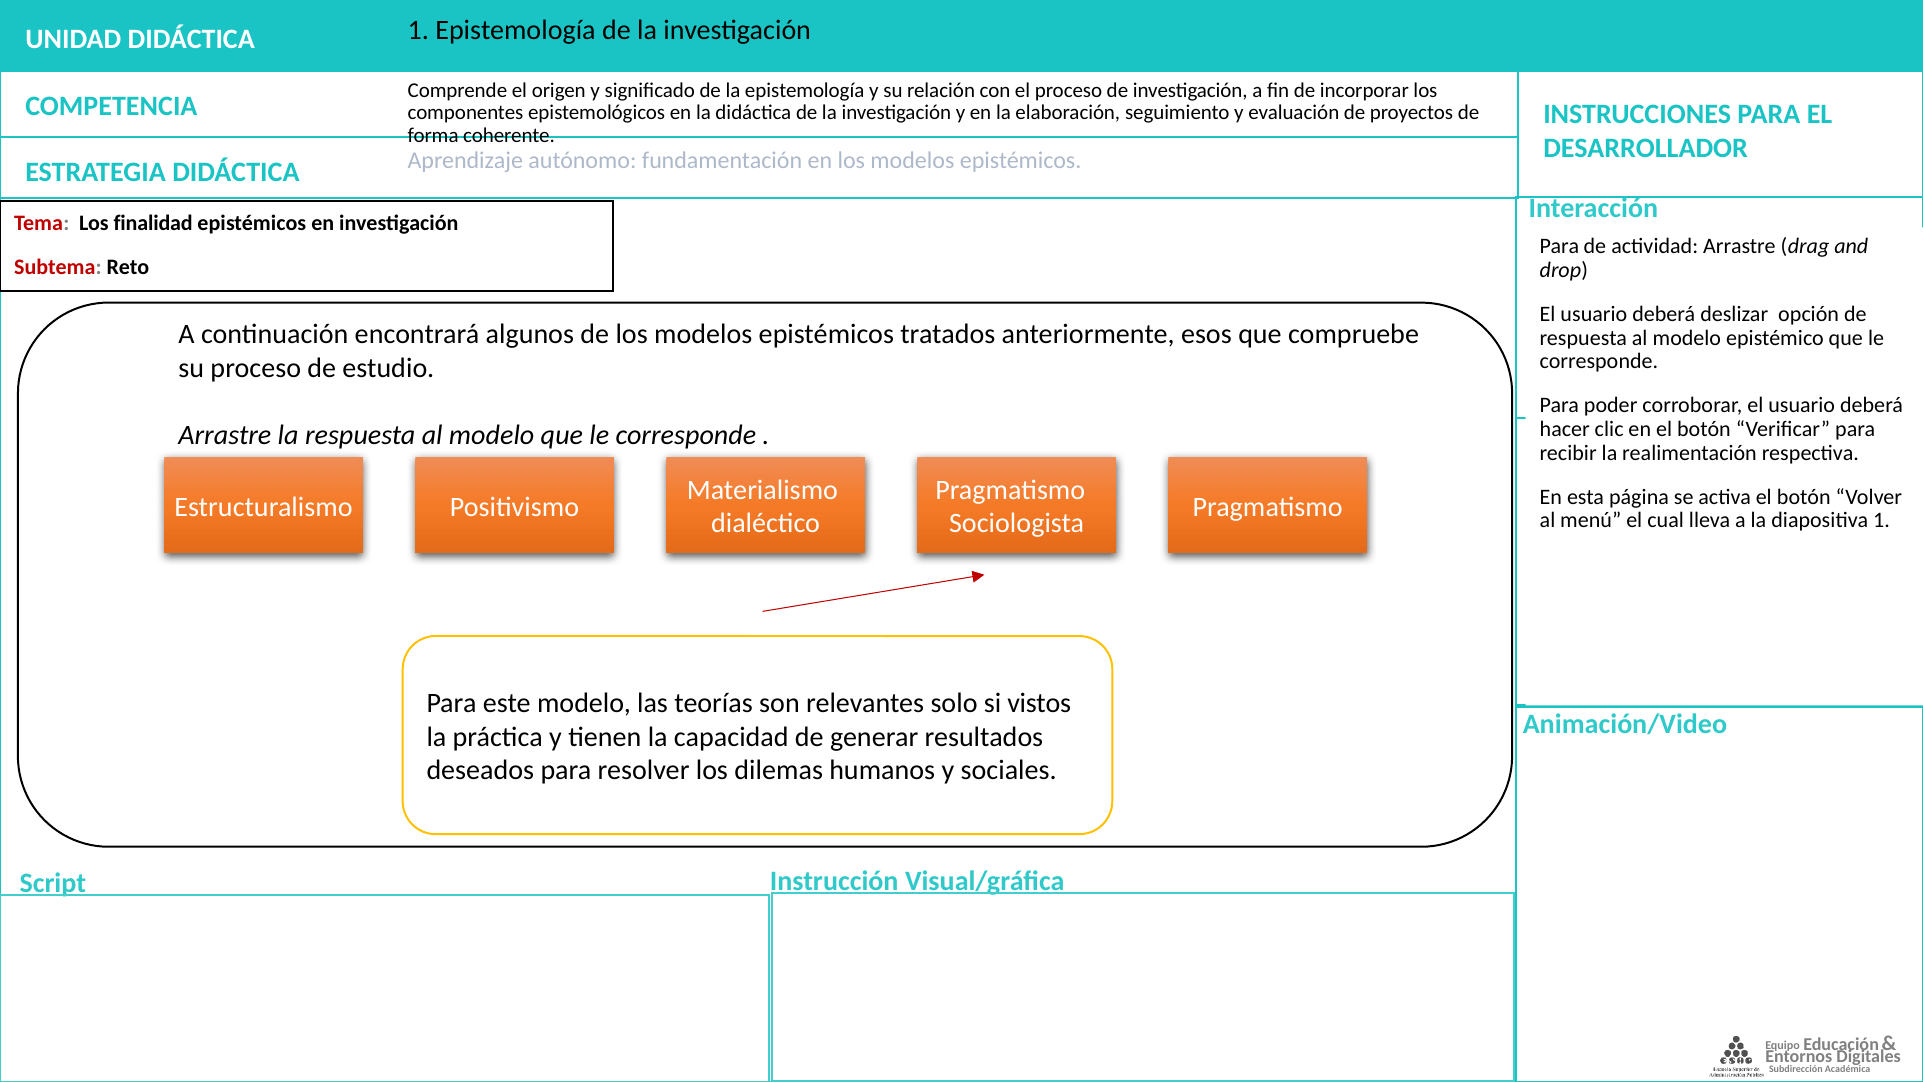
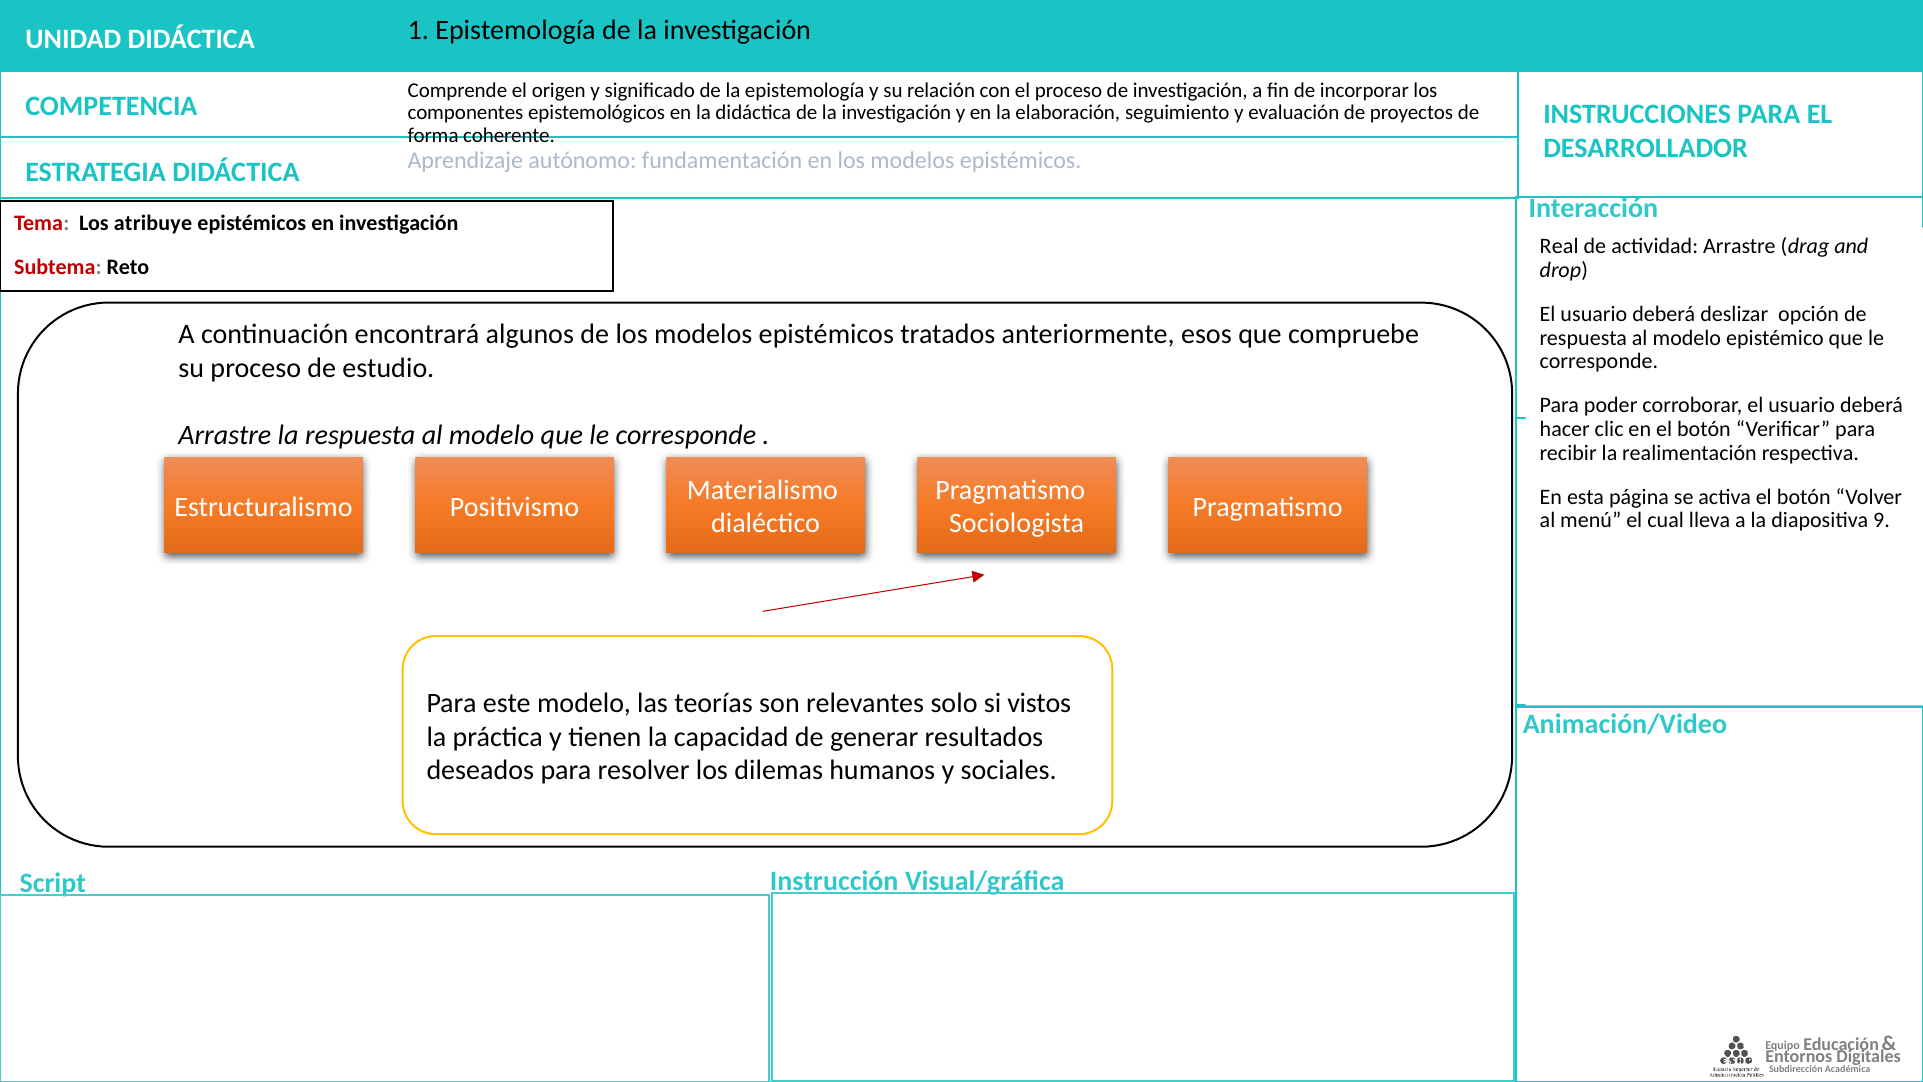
finalidad: finalidad -> atribuye
Para at (1559, 246): Para -> Real
diapositiva 1: 1 -> 9
